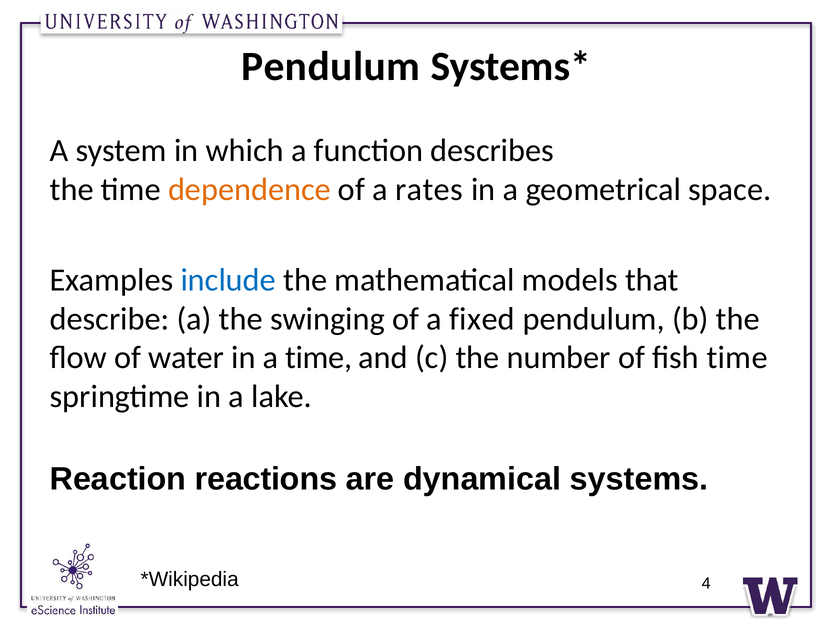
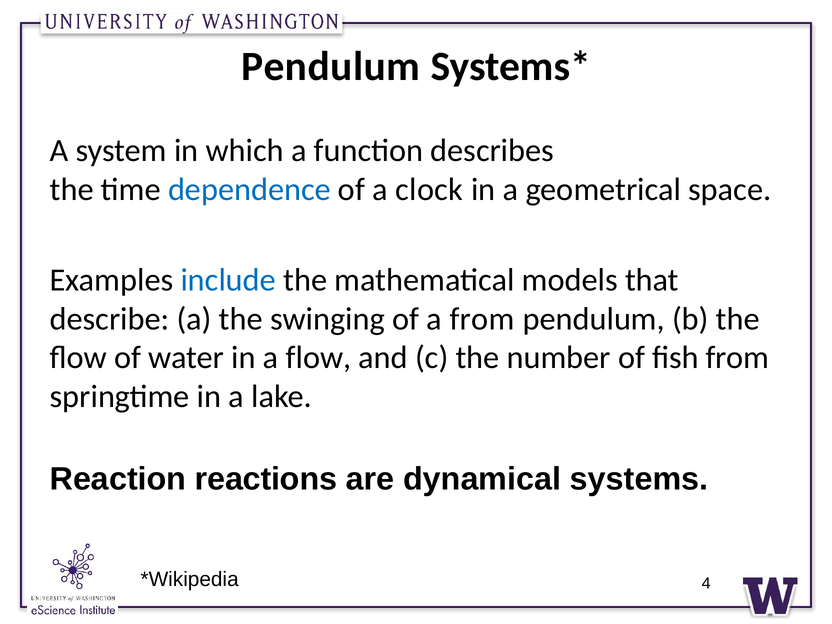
dependence colour: orange -> blue
rates: rates -> clock
a fixed: fixed -> from
a time: time -> flow
fish time: time -> from
